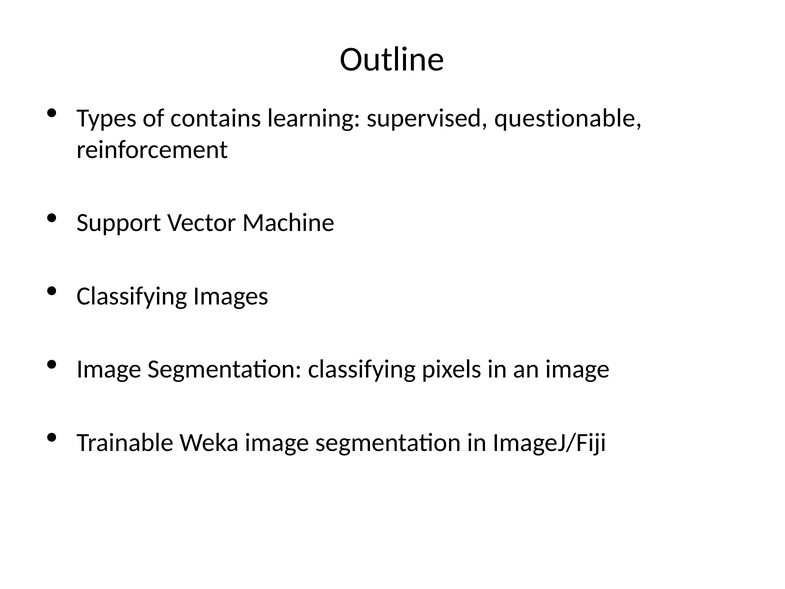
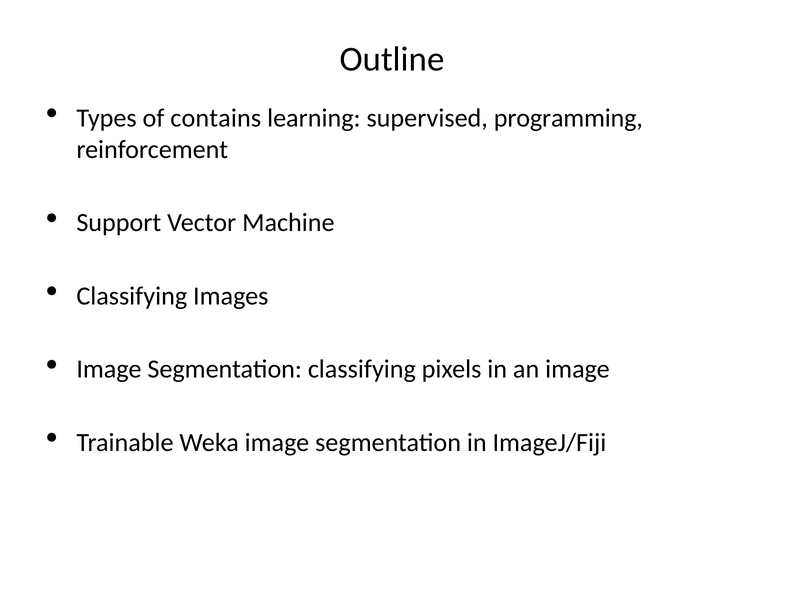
questionable: questionable -> programming
